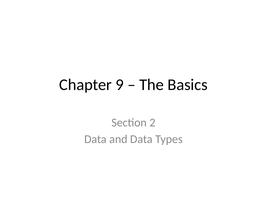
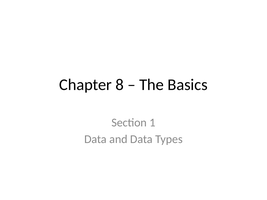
9: 9 -> 8
2: 2 -> 1
